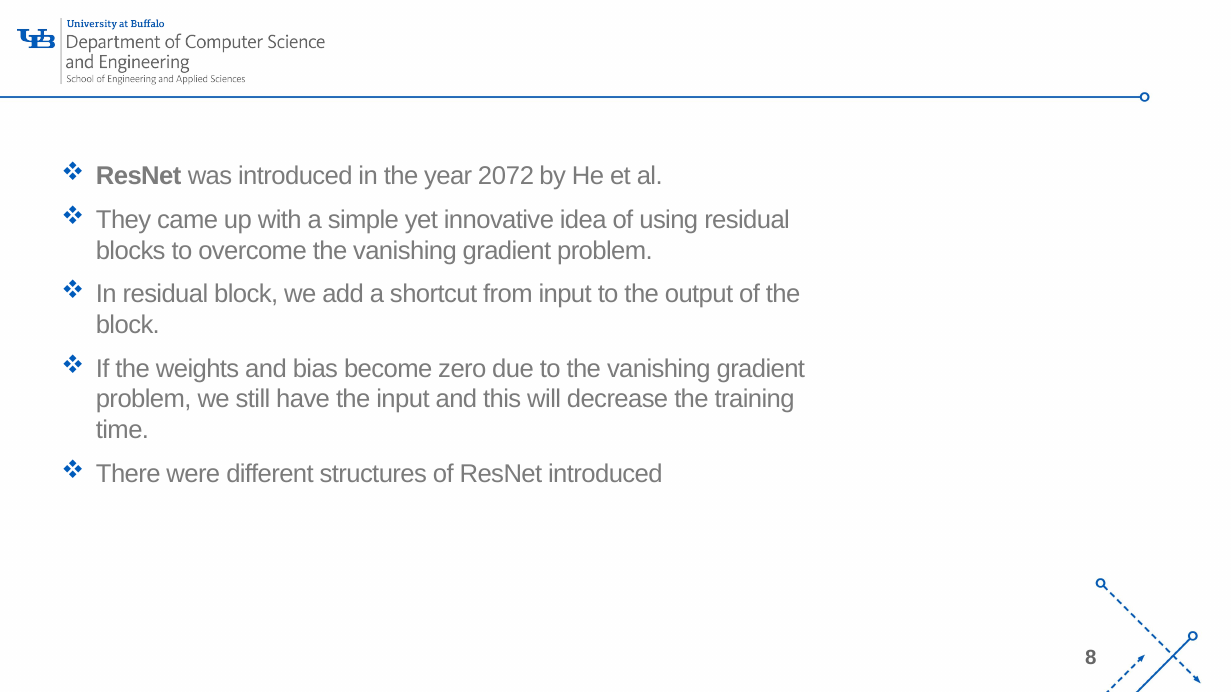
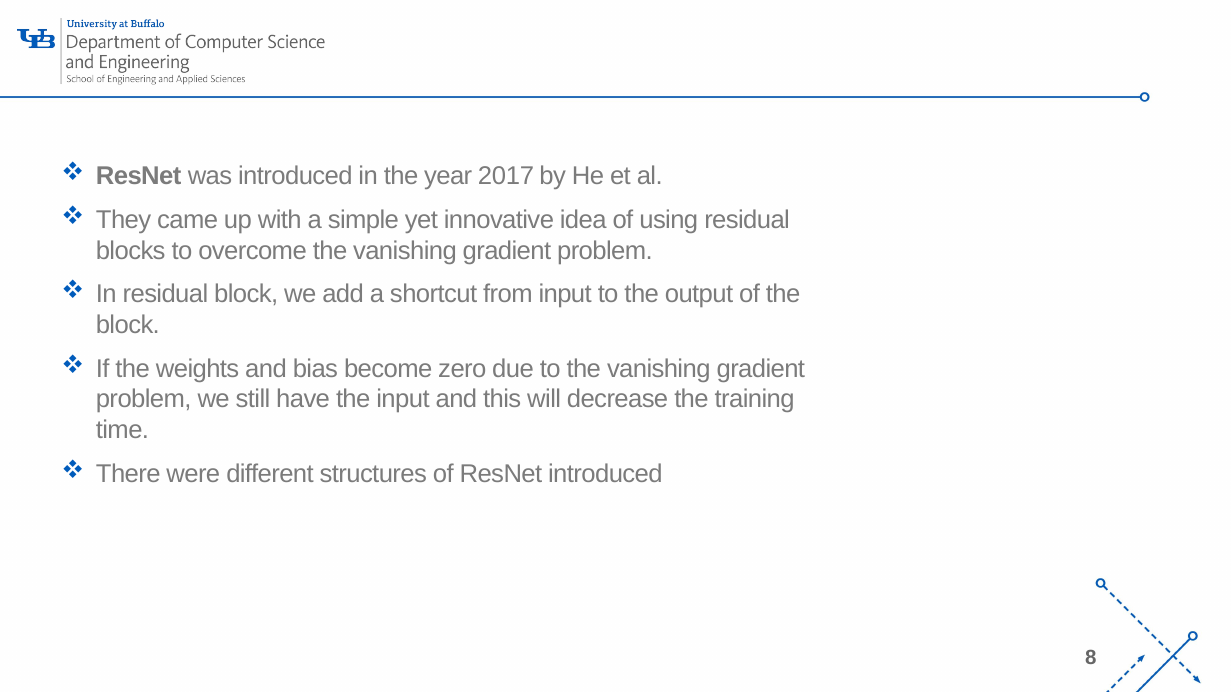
2072: 2072 -> 2017
